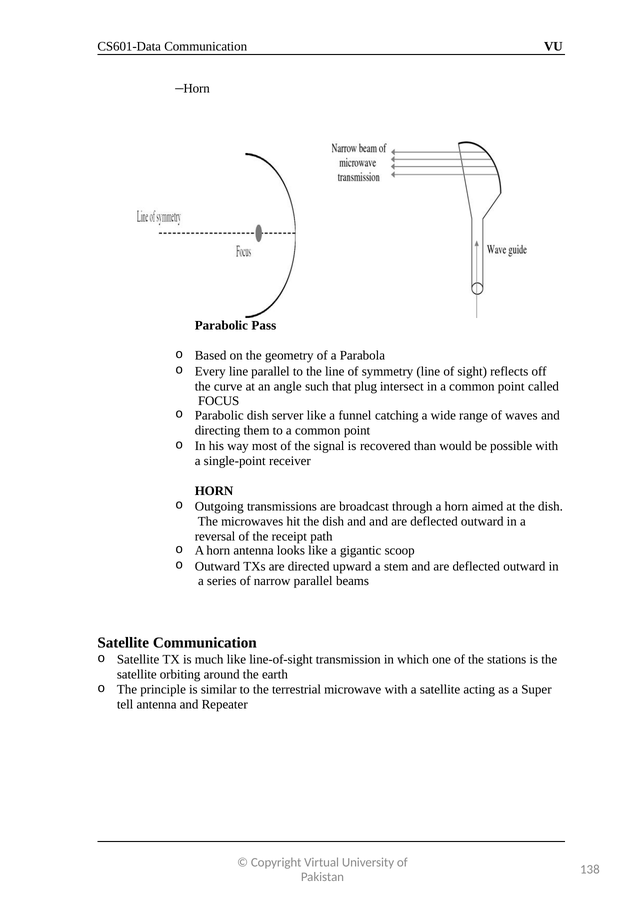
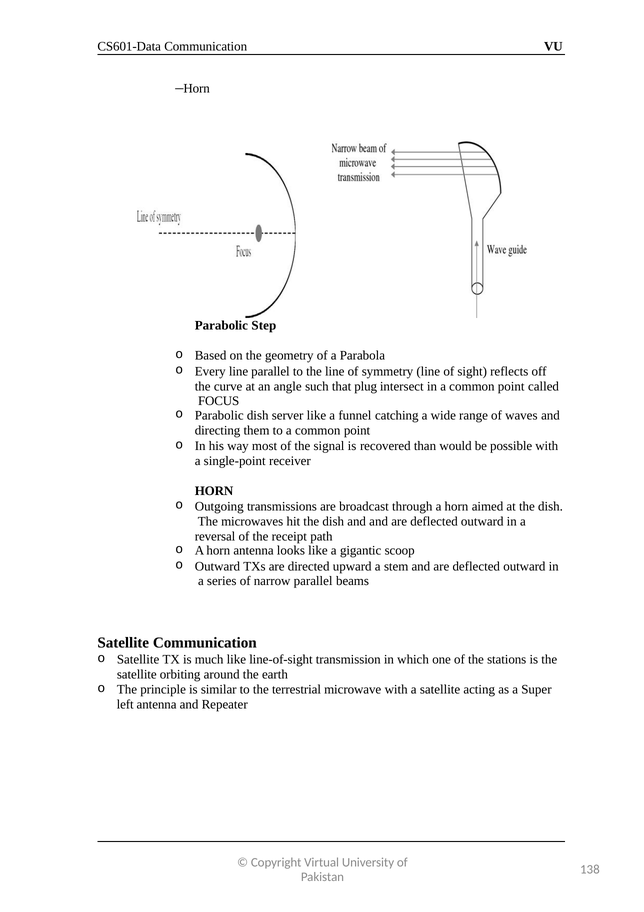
Pass: Pass -> Step
tell: tell -> left
